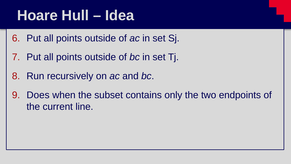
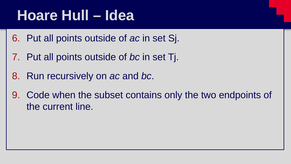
Does: Does -> Code
